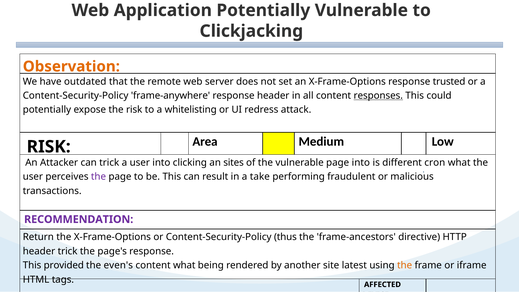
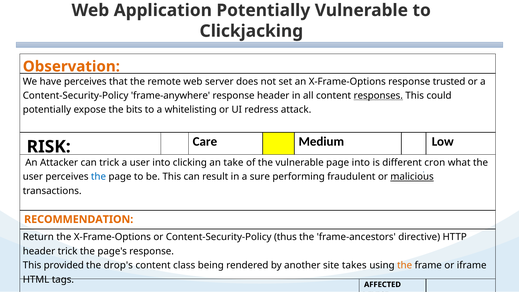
have outdated: outdated -> perceives
the risk: risk -> bits
Area: Area -> Care
sites: sites -> take
the at (98, 177) colour: purple -> blue
take: take -> sure
malicious underline: none -> present
RECOMMENDATION colour: purple -> orange
even's: even's -> drop's
content what: what -> class
latest: latest -> takes
